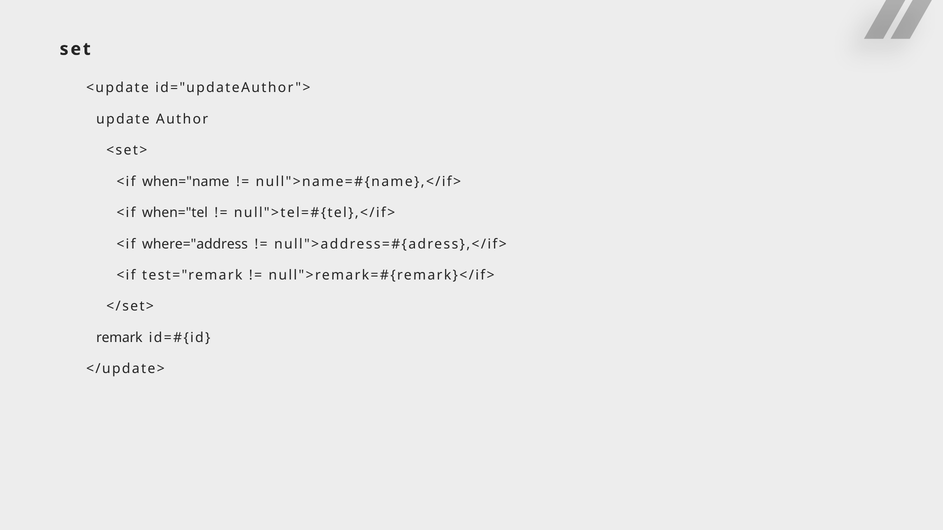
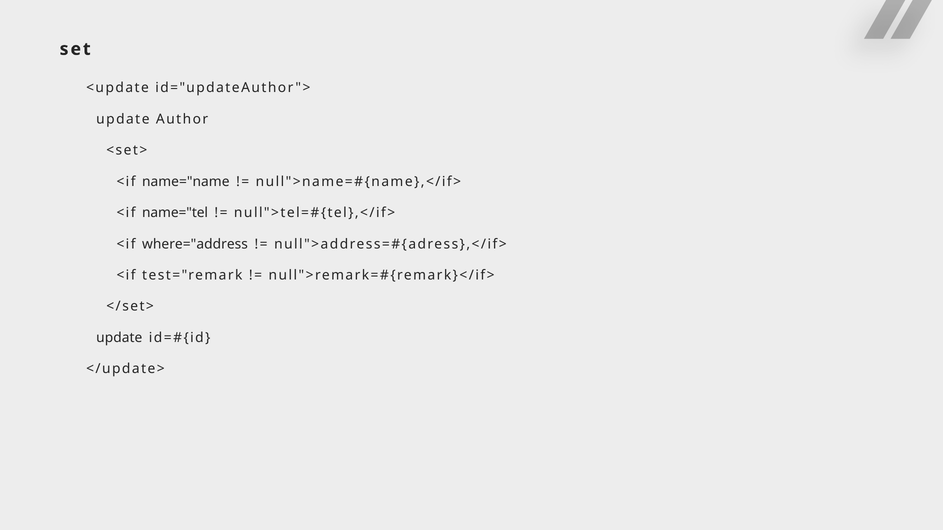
when="name: when="name -> name="name
when="tel: when="tel -> name="tel
remark at (119, 338): remark -> update
